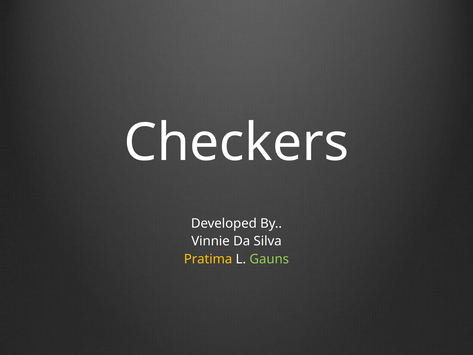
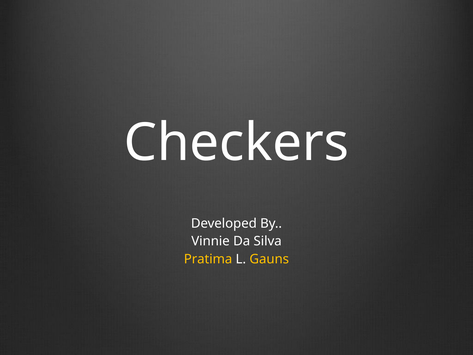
Gauns colour: light green -> yellow
